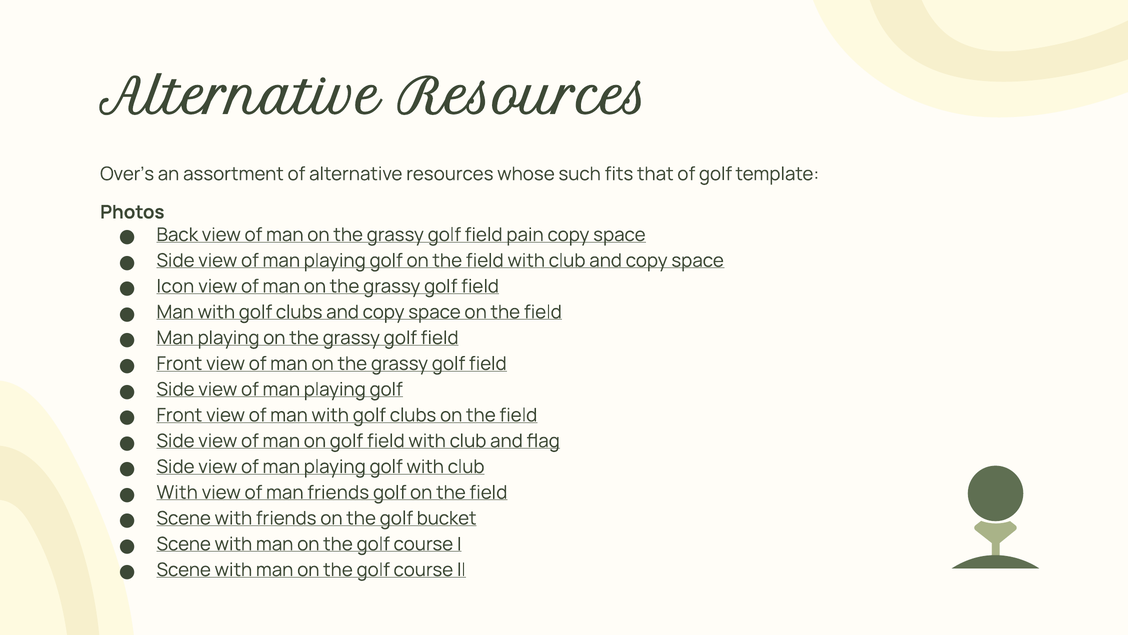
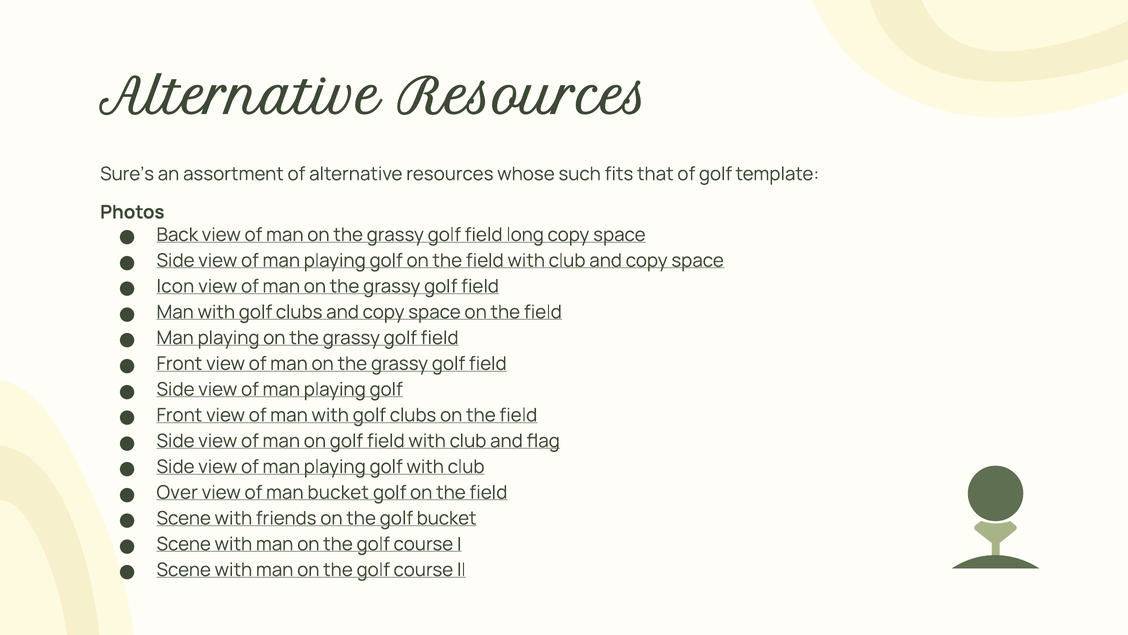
Over’s: Over’s -> Sure’s
pain: pain -> long
With at (177, 492): With -> Over
man friends: friends -> bucket
